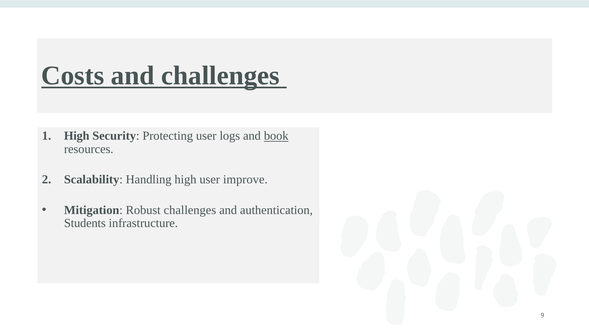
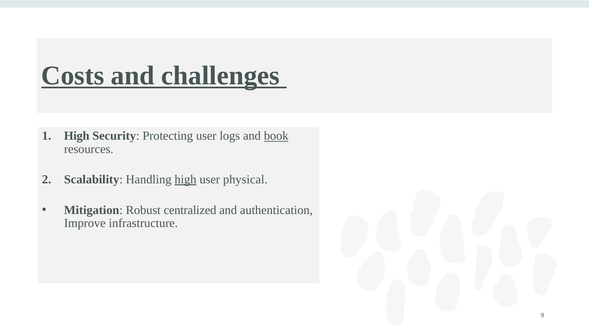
high at (185, 180) underline: none -> present
improve: improve -> physical
Robust challenges: challenges -> centralized
Students: Students -> Improve
